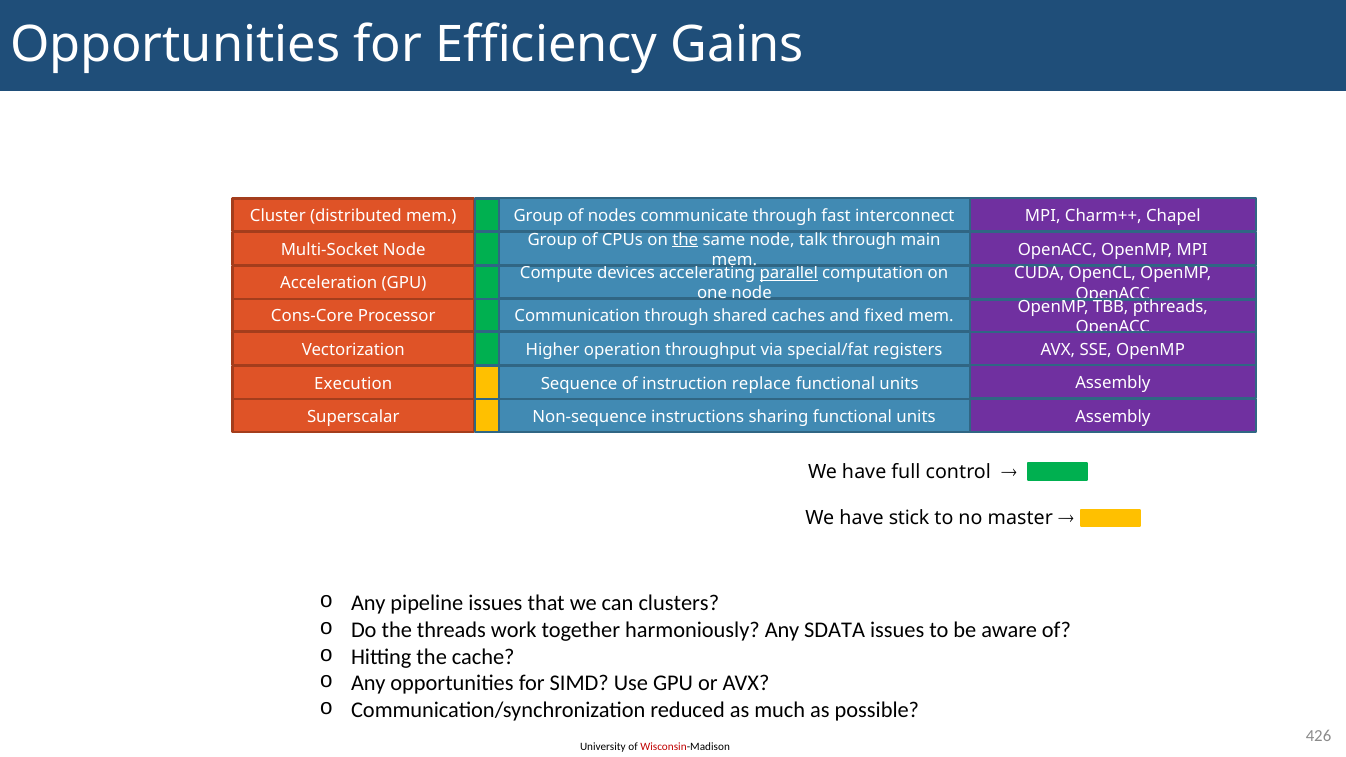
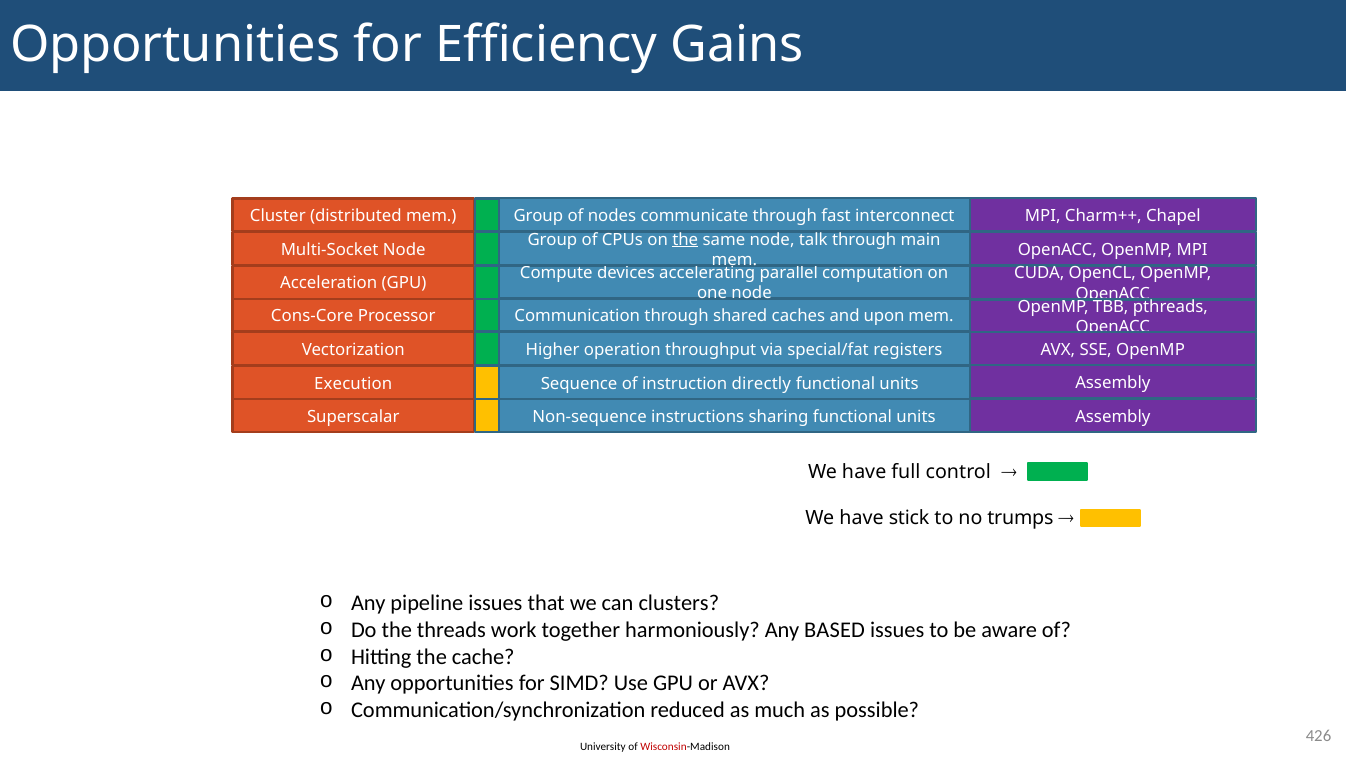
parallel underline: present -> none
fixed: fixed -> upon
replace: replace -> directly
master: master -> trumps
SDATA: SDATA -> BASED
